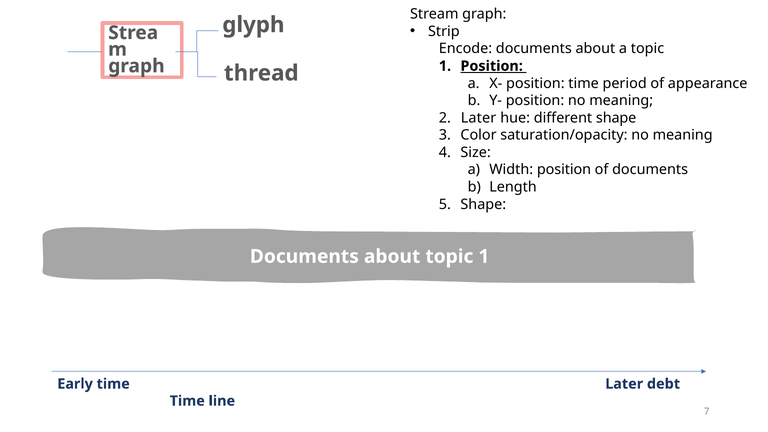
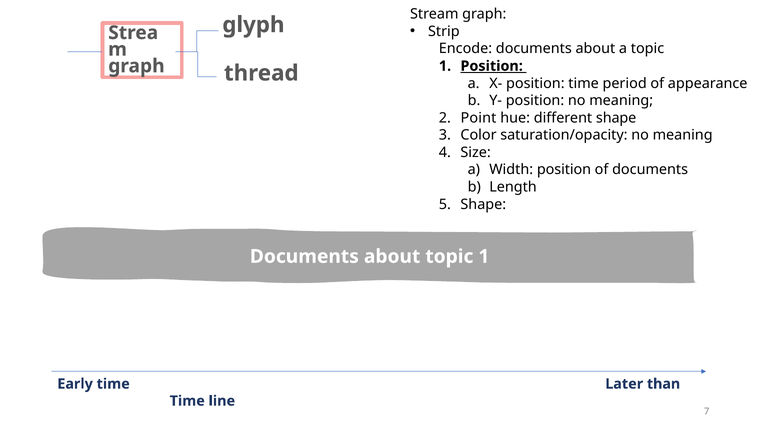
Later at (478, 118): Later -> Point
debt: debt -> than
